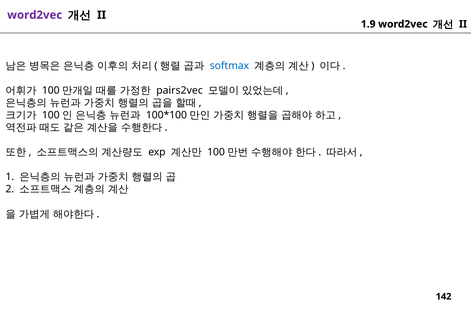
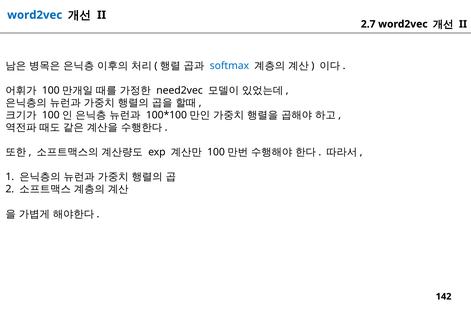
word2vec at (35, 15) colour: purple -> blue
1.9: 1.9 -> 2.7
pairs2vec: pairs2vec -> need2vec
